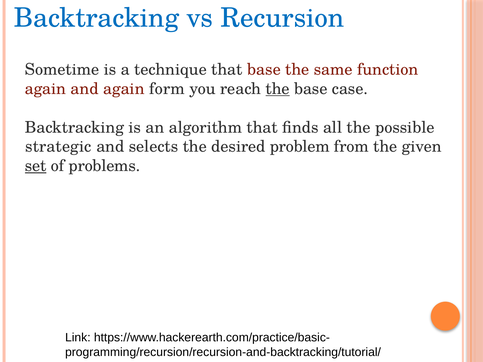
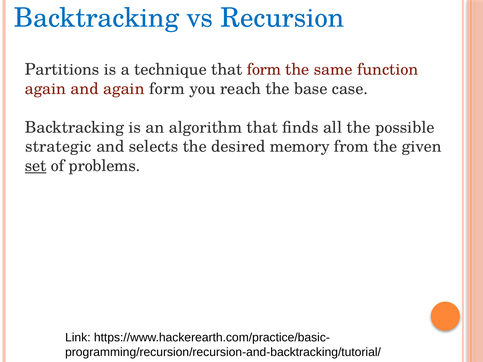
Sometime: Sometime -> Partitions
that base: base -> form
the at (278, 89) underline: present -> none
problem: problem -> memory
